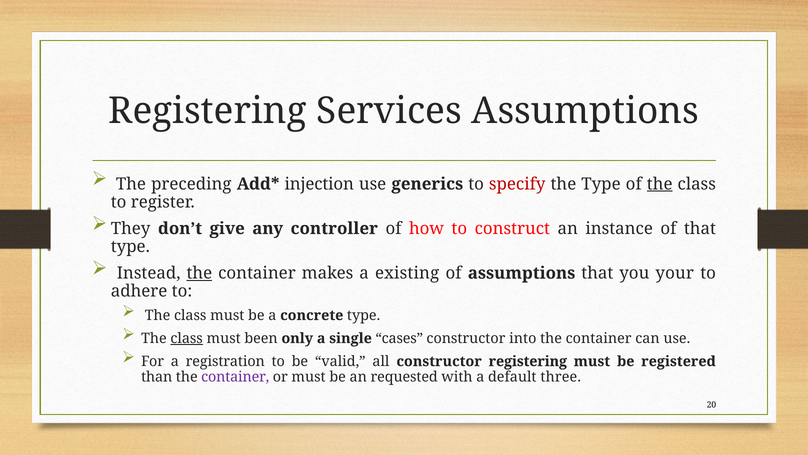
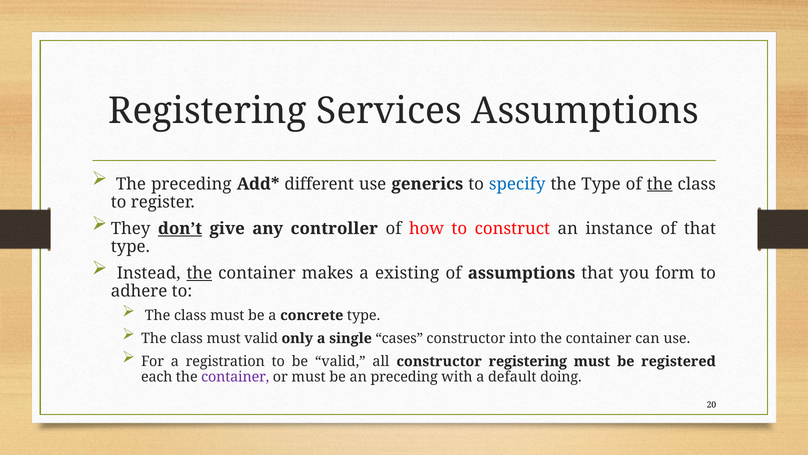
injection: injection -> different
specify colour: red -> blue
don’t underline: none -> present
your: your -> form
class at (187, 338) underline: present -> none
must been: been -> valid
than: than -> each
an requested: requested -> preceding
three: three -> doing
